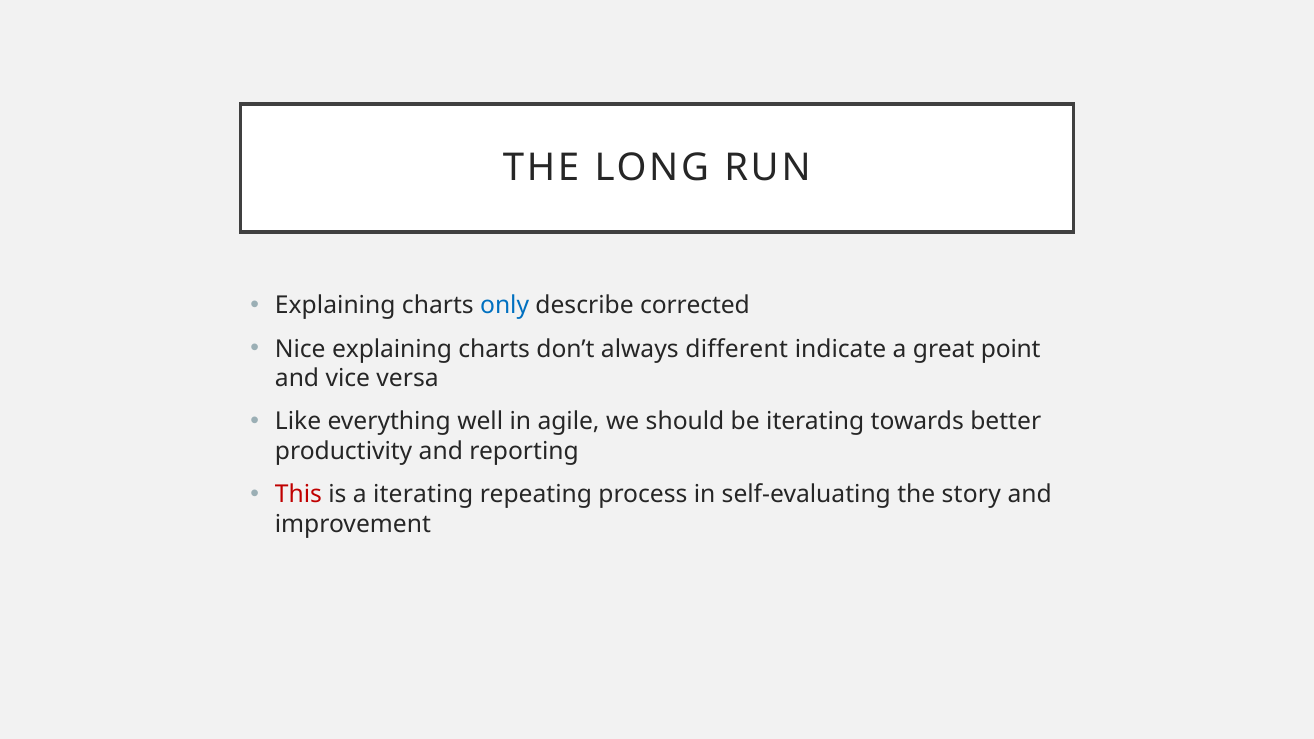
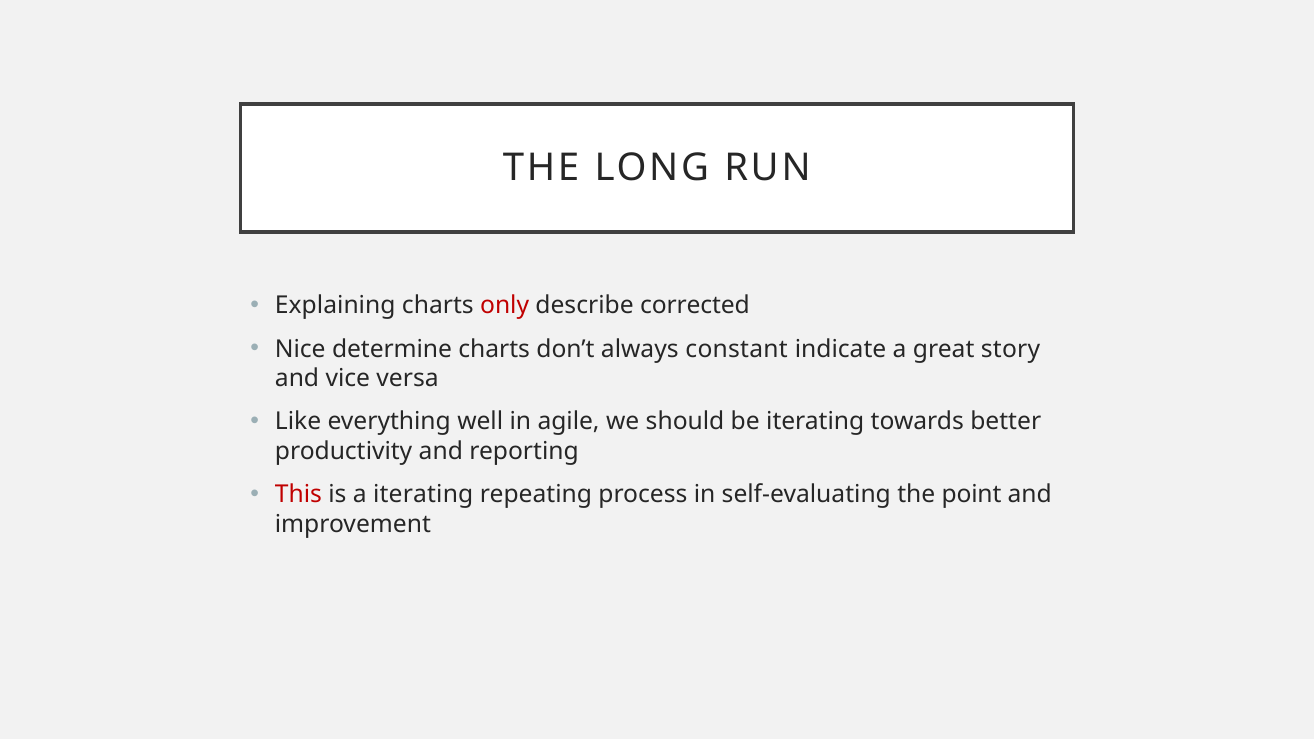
only colour: blue -> red
Nice explaining: explaining -> determine
different: different -> constant
point: point -> story
story: story -> point
